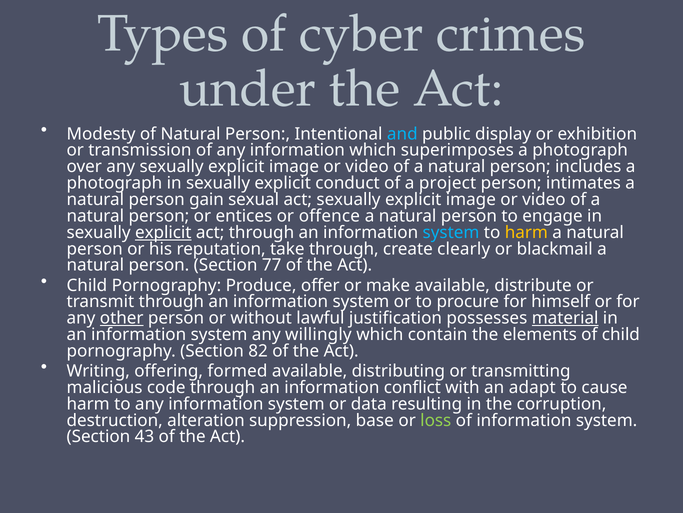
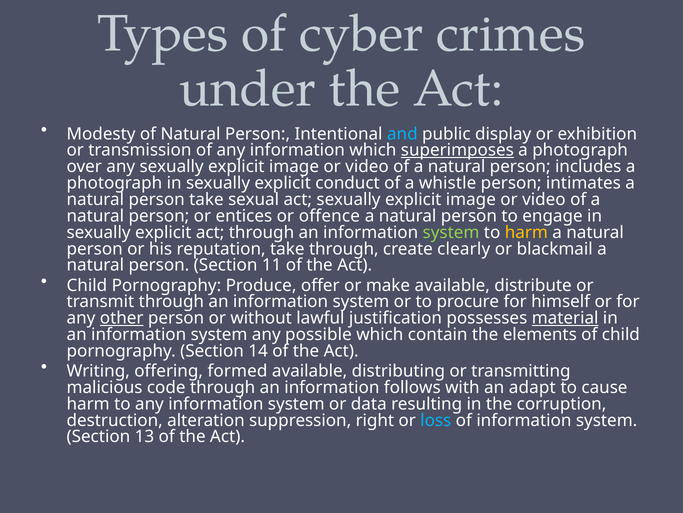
superimposes underline: none -> present
project: project -> whistle
person gain: gain -> take
explicit at (163, 232) underline: present -> none
system at (451, 232) colour: light blue -> light green
77: 77 -> 11
willingly: willingly -> possible
82: 82 -> 14
conflict: conflict -> follows
base: base -> right
loss colour: light green -> light blue
43: 43 -> 13
